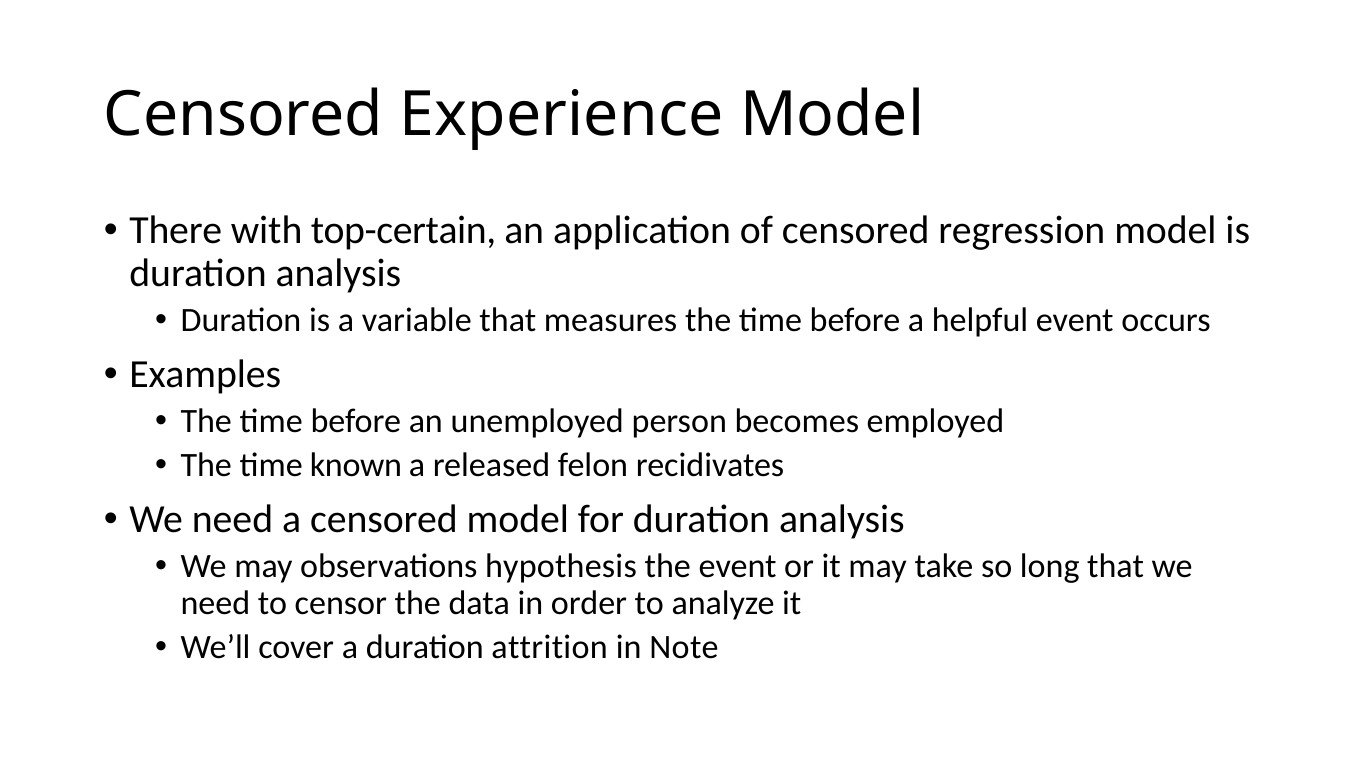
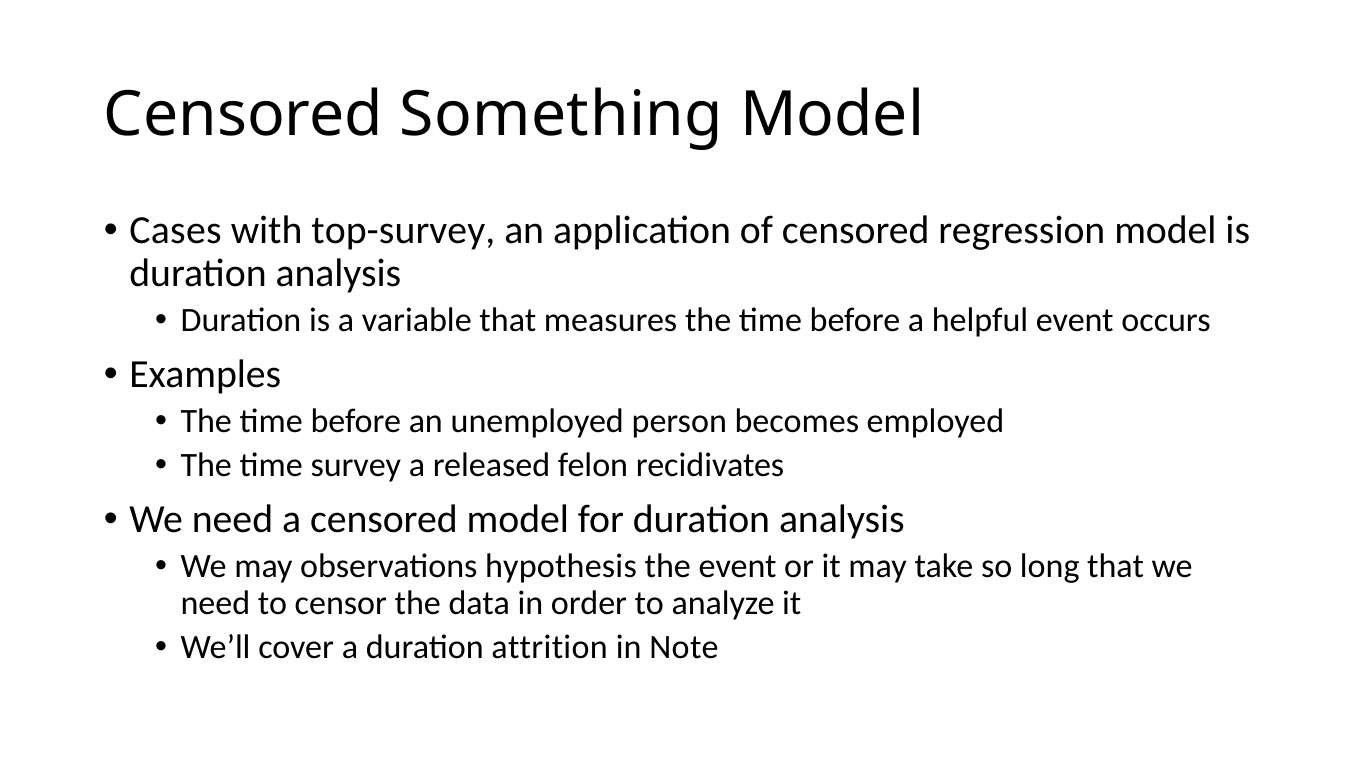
Experience: Experience -> Something
There: There -> Cases
top-certain: top-certain -> top-survey
known: known -> survey
